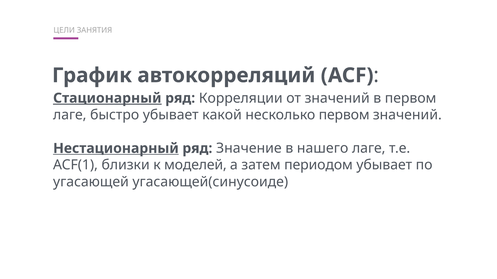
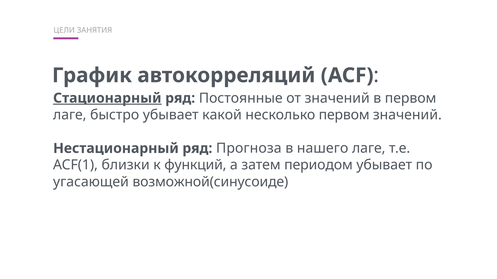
Корреляции: Корреляции -> Постоянные
Нестационарный underline: present -> none
Значение: Значение -> Прогноза
моделей: моделей -> функций
угасающей(синусоиде: угасающей(синусоиде -> возможной(синусоиде
